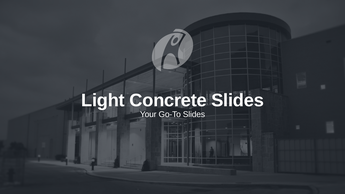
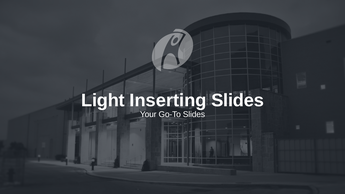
Concrete: Concrete -> Inserting
